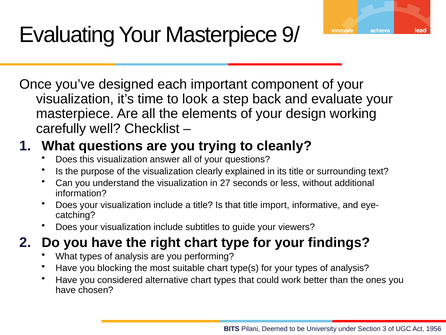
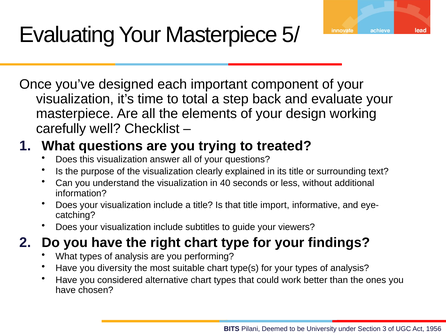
9/: 9/ -> 5/
look: look -> total
cleanly: cleanly -> treated
27: 27 -> 40
blocking: blocking -> diversity
